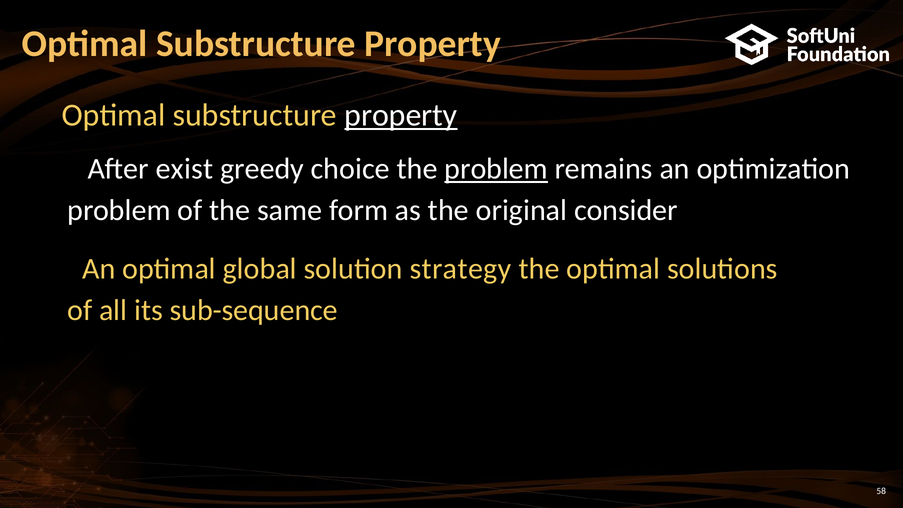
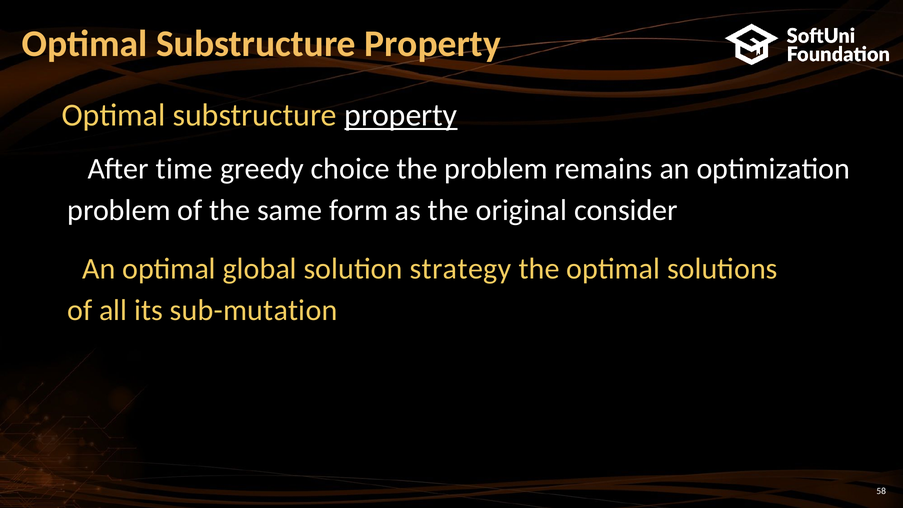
exist: exist -> time
problem at (496, 169) underline: present -> none
sub-sequence: sub-sequence -> sub-mutation
